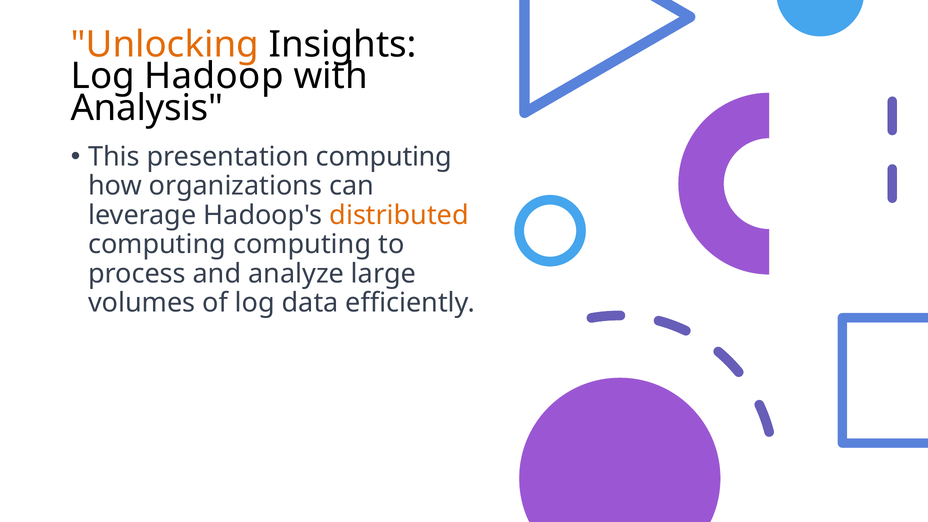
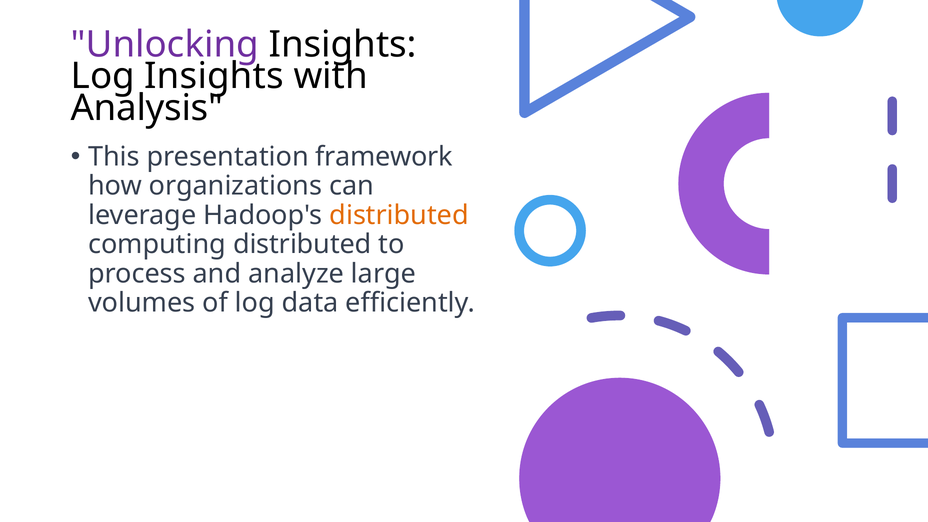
Unlocking colour: orange -> purple
Log Hadoop: Hadoop -> Insights
presentation computing: computing -> framework
computing computing: computing -> distributed
